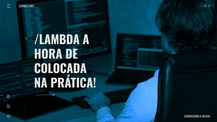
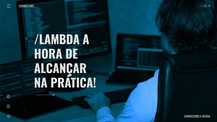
COLOCADA: COLOCADA -> ALCANÇAR
